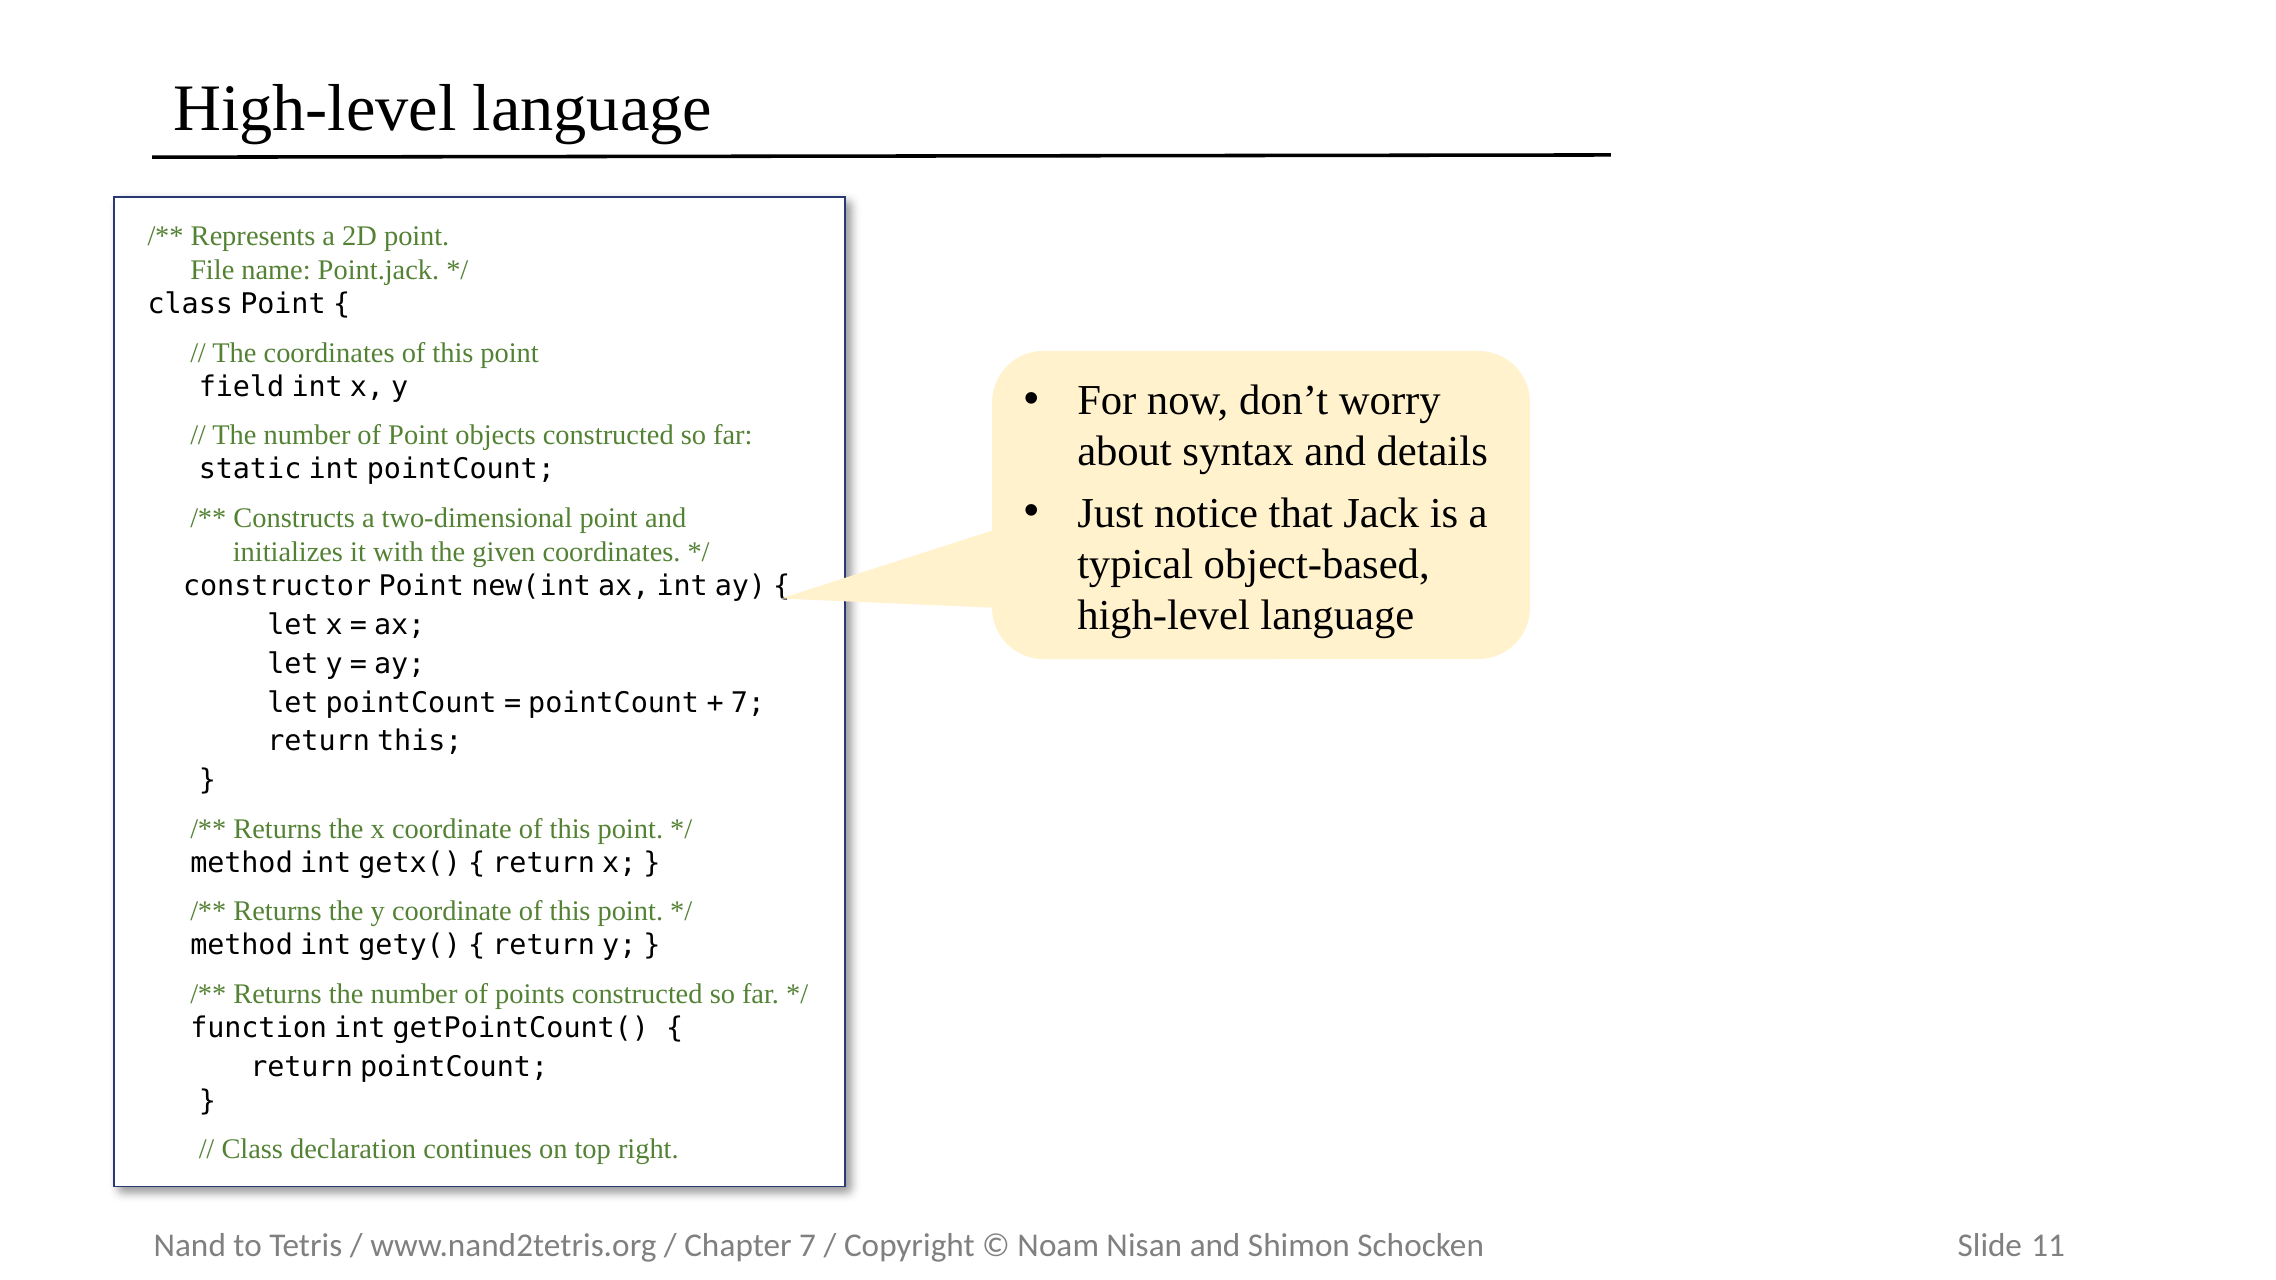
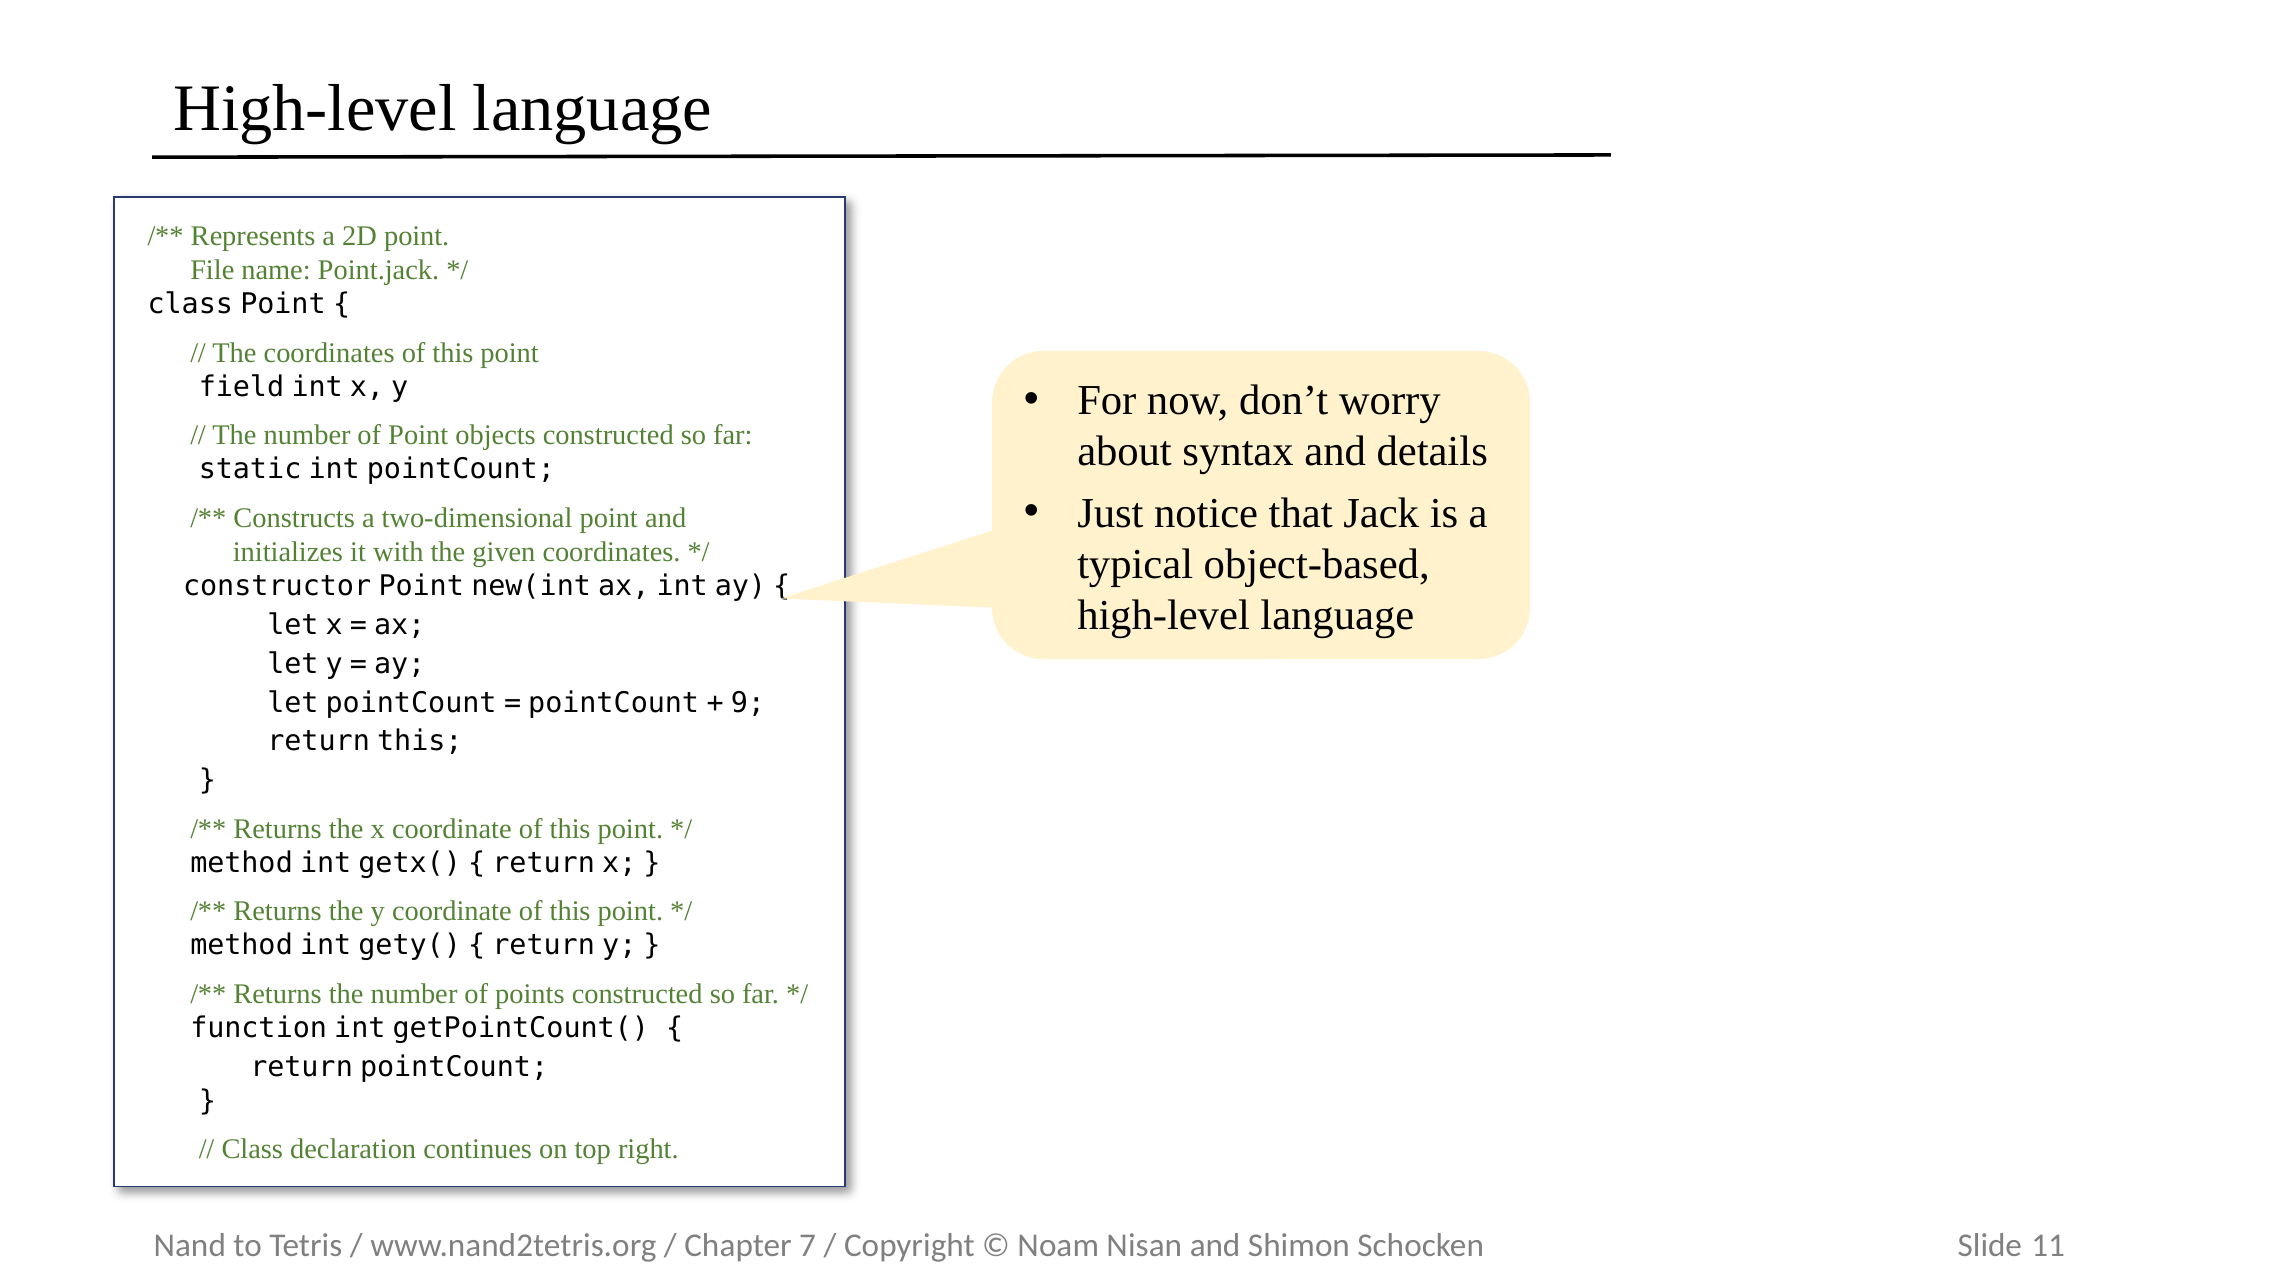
7 at (748, 703): 7 -> 9
